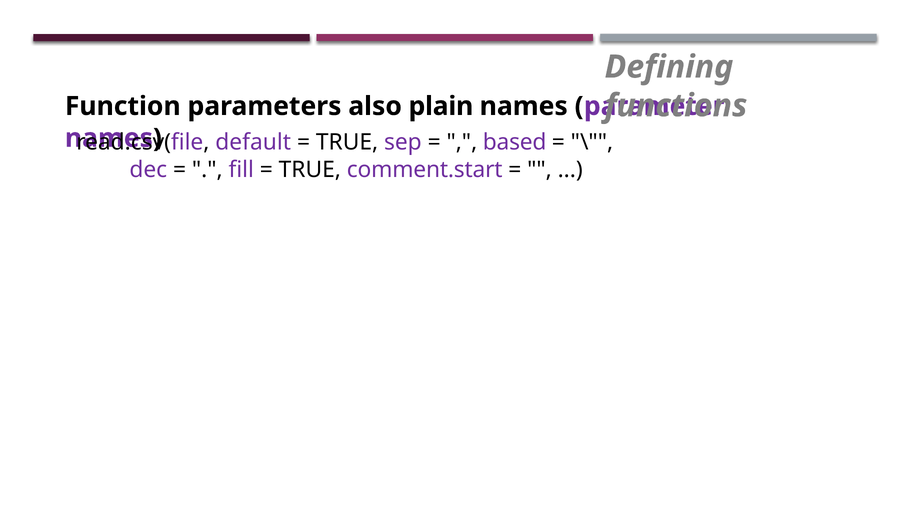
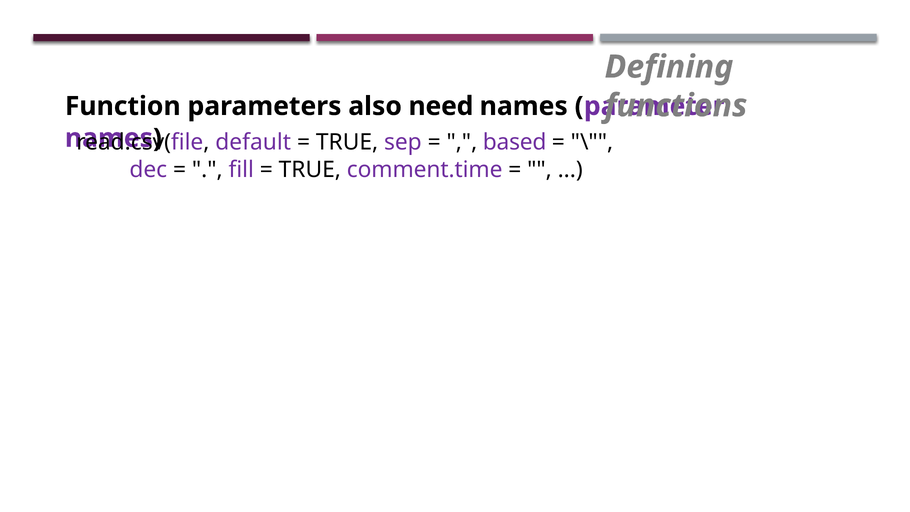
plain: plain -> need
comment.start: comment.start -> comment.time
